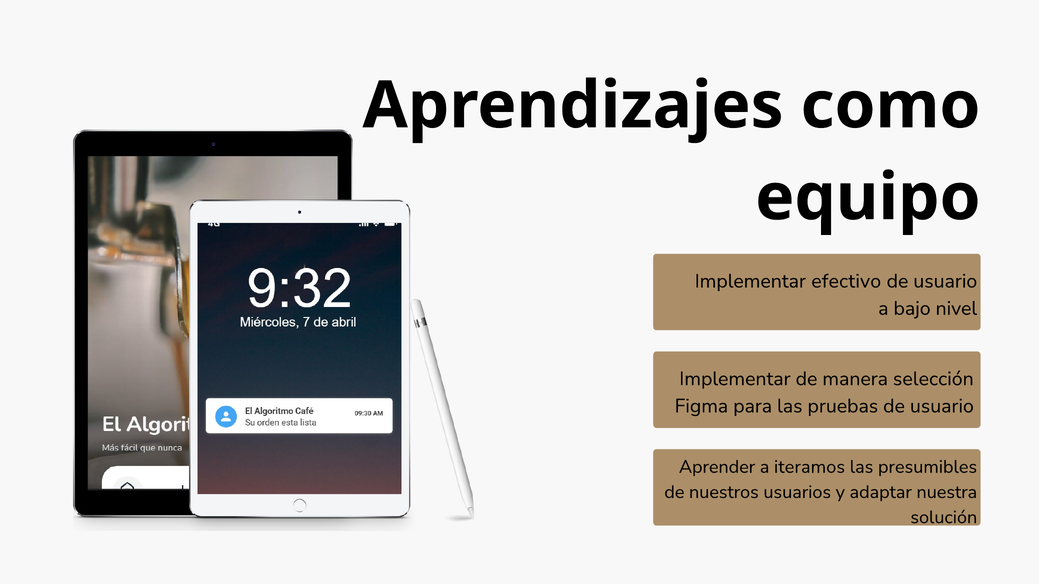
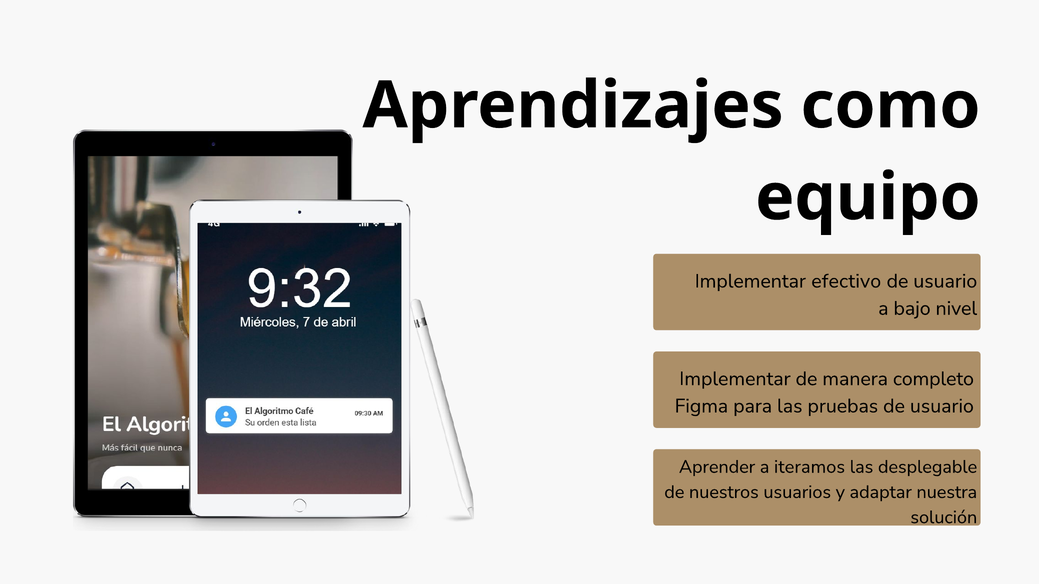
selección: selección -> completo
presumibles: presumibles -> desplegable
